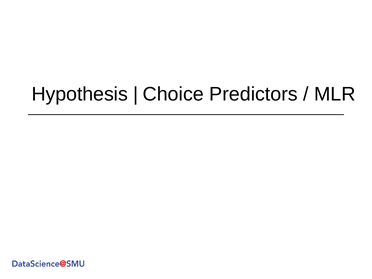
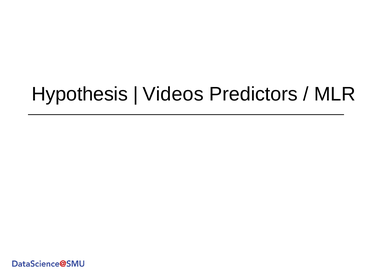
Choice: Choice -> Videos
